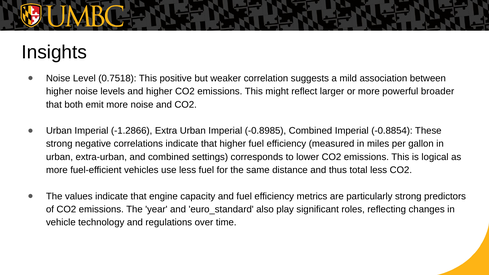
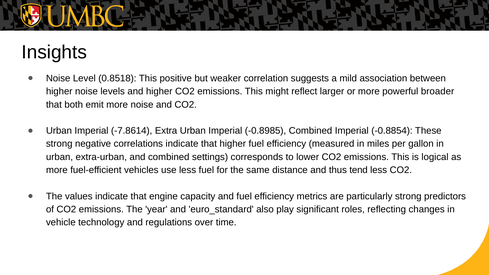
0.7518: 0.7518 -> 0.8518
-1.2866: -1.2866 -> -7.8614
total: total -> tend
